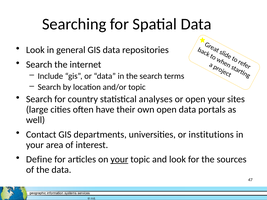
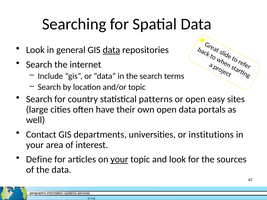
data at (111, 50) underline: none -> present
analyses: analyses -> patterns
open your: your -> easy
